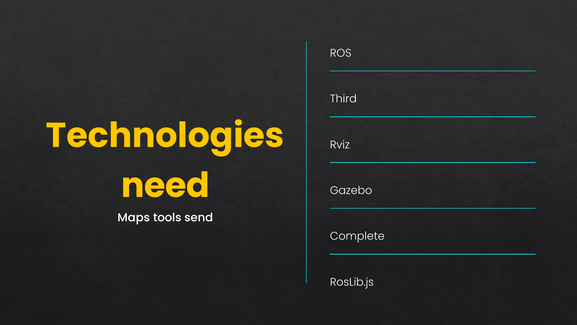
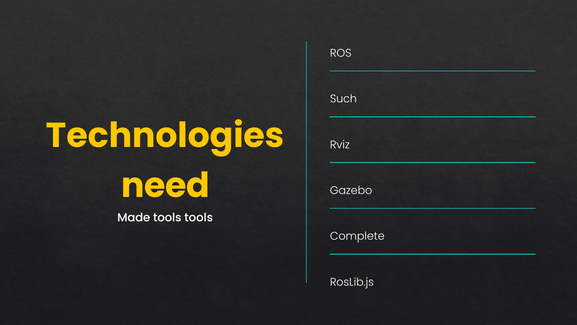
Third: Third -> Such
Maps: Maps -> Made
tools send: send -> tools
